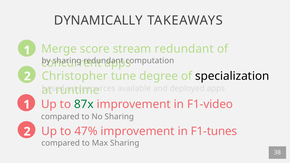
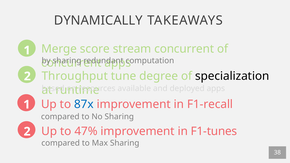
stream redundant: redundant -> concurrent
Christopher: Christopher -> Throughput
87x colour: green -> blue
F1-video: F1-video -> F1-recall
